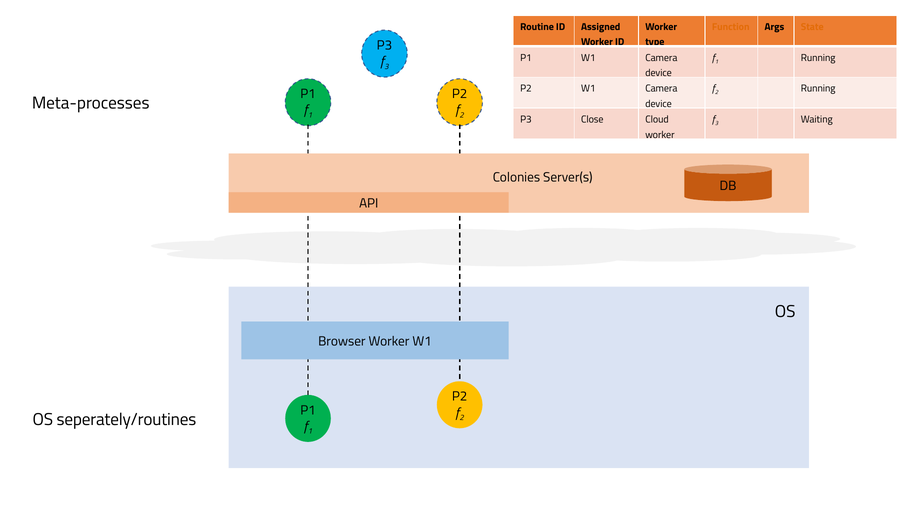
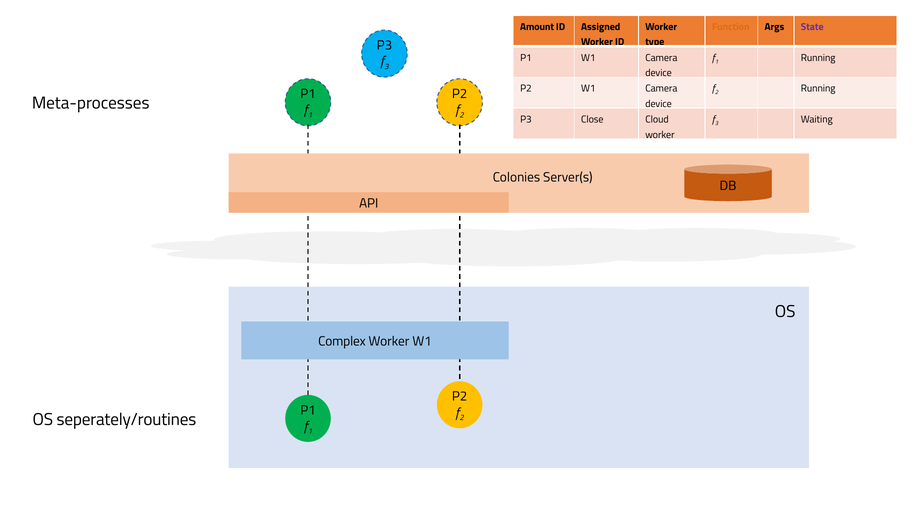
Routine: Routine -> Amount
State colour: orange -> purple
Browser: Browser -> Complex
